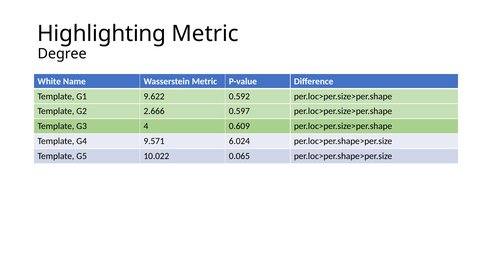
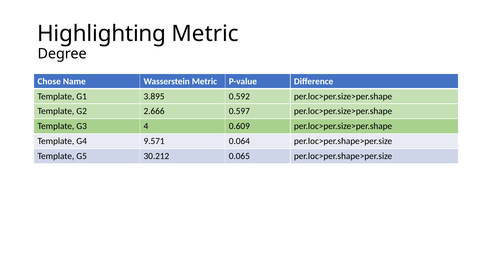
White: White -> Chose
9.622: 9.622 -> 3.895
6.024: 6.024 -> 0.064
10.022: 10.022 -> 30.212
